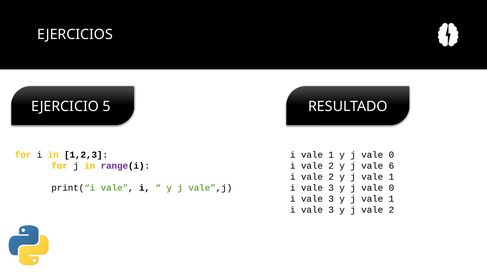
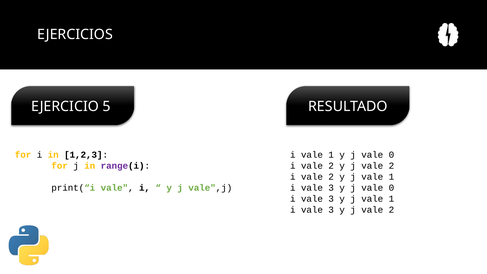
6 at (391, 166): 6 -> 2
